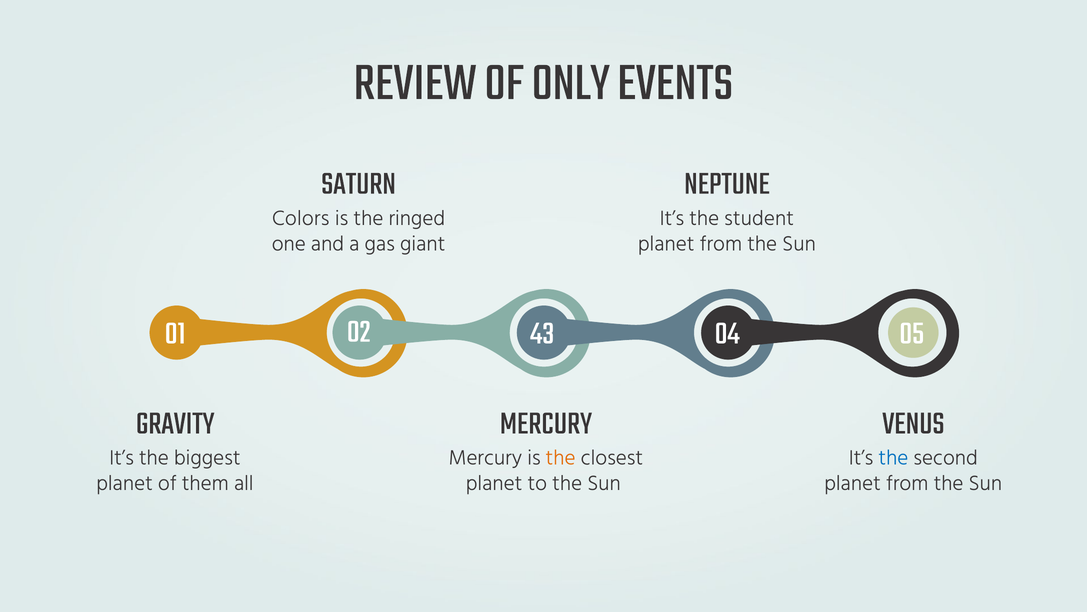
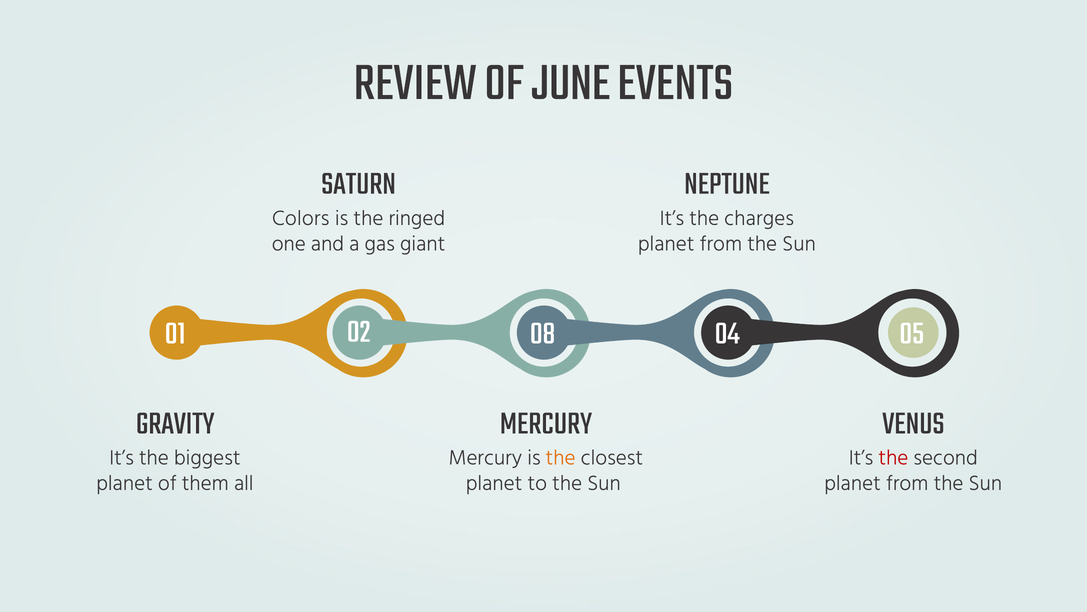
ONLY: ONLY -> JUNE
student: student -> charges
43: 43 -> 08
the at (893, 458) colour: blue -> red
